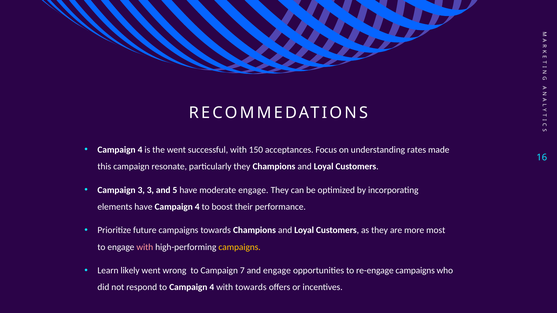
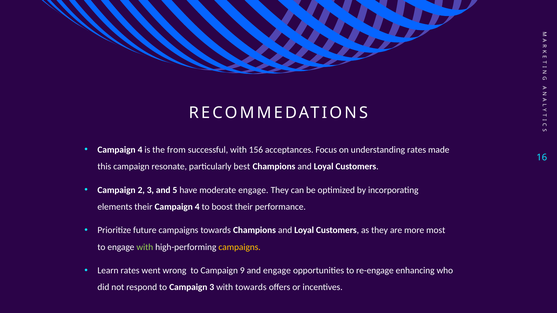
the went: went -> from
150: 150 -> 156
particularly they: they -> best
Campaign 3: 3 -> 2
elements have: have -> their
with at (145, 247) colour: pink -> light green
Learn likely: likely -> rates
7: 7 -> 9
re-engage campaigns: campaigns -> enhancing
to Campaign 4: 4 -> 3
